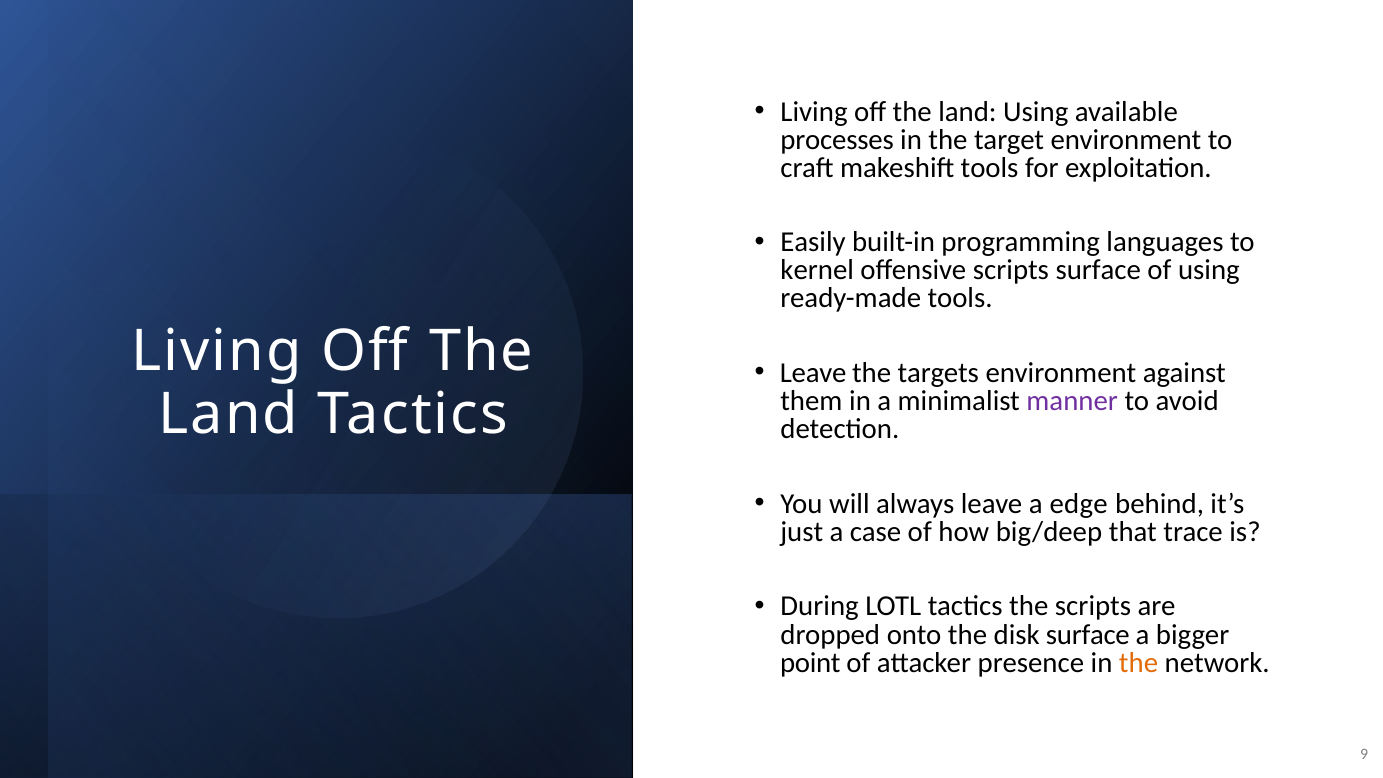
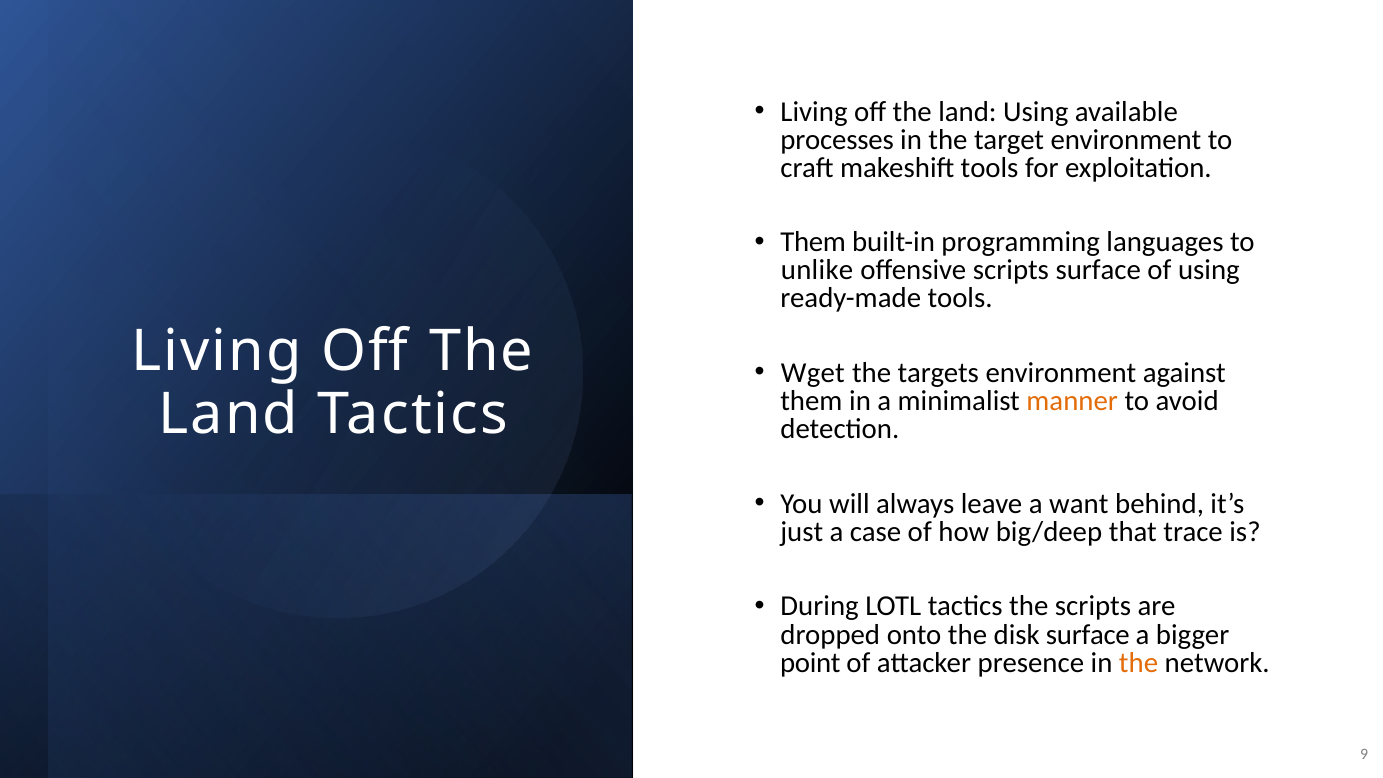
Easily at (813, 242): Easily -> Them
kernel: kernel -> unlike
Leave at (813, 373): Leave -> Wget
manner colour: purple -> orange
edge: edge -> want
